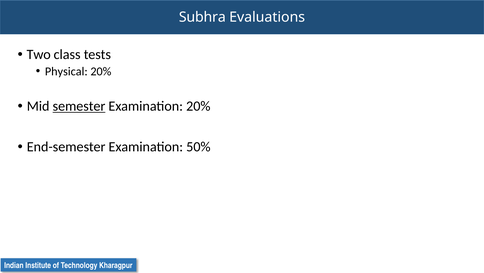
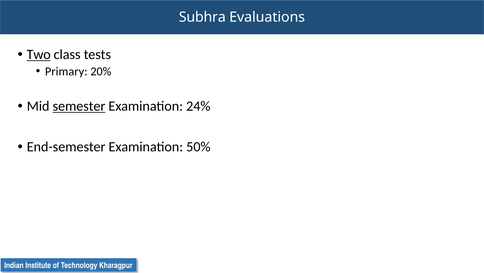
Two underline: none -> present
Physical: Physical -> Primary
Examination 20%: 20% -> 24%
